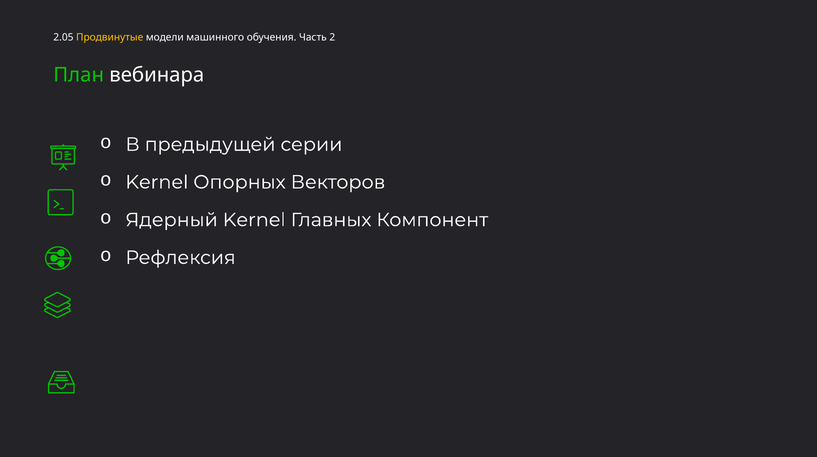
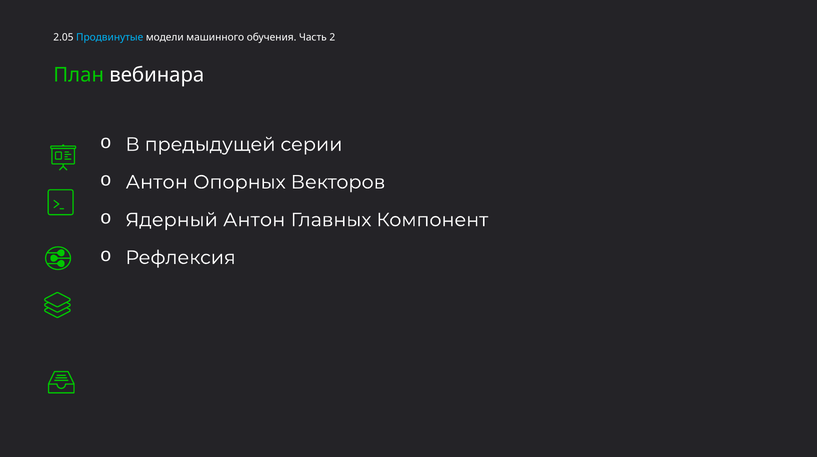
Продвинутые colour: yellow -> light blue
Kernel at (157, 182): Kernel -> Антон
Ядерный Kernel: Kernel -> Антон
